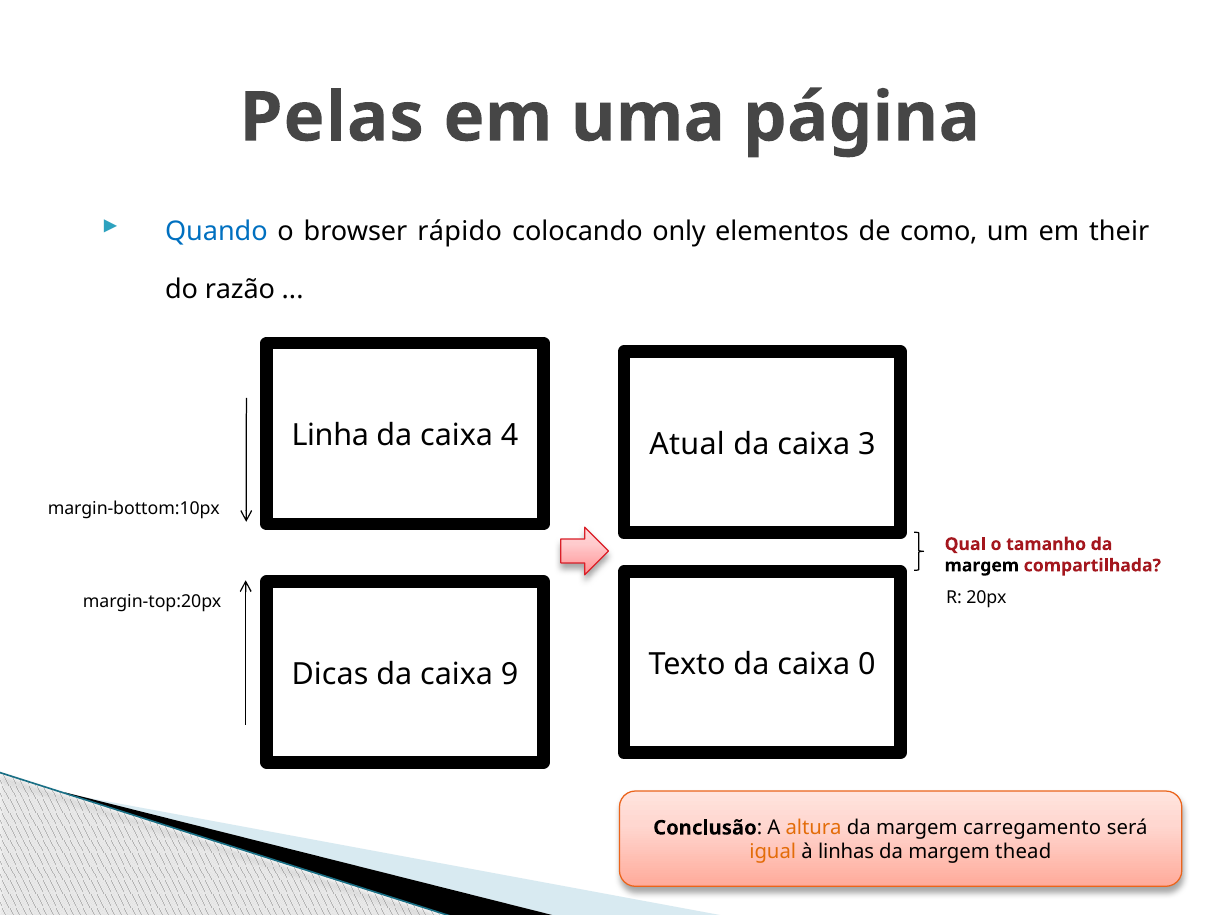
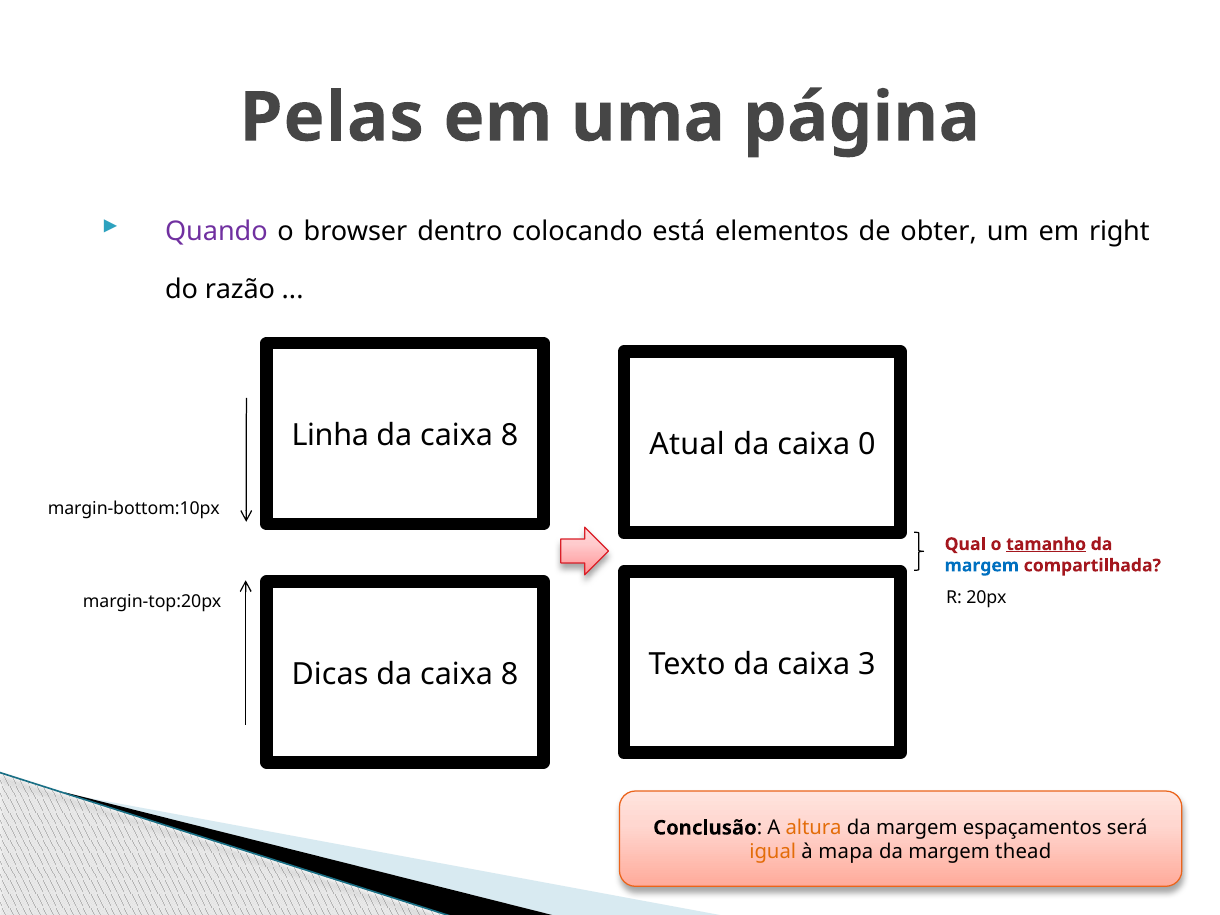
Quando colour: blue -> purple
rápido: rápido -> dentro
only: only -> está
como: como -> obter
their: their -> right
4 at (510, 436): 4 -> 8
3: 3 -> 0
tamanho underline: none -> present
margem at (982, 566) colour: black -> blue
0: 0 -> 3
9 at (510, 674): 9 -> 8
carregamento: carregamento -> espaçamentos
linhas: linhas -> mapa
